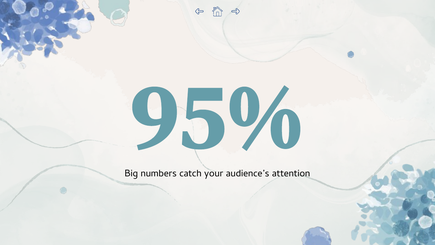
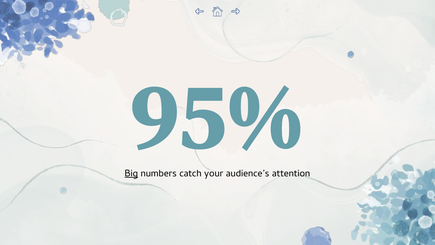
Big underline: none -> present
